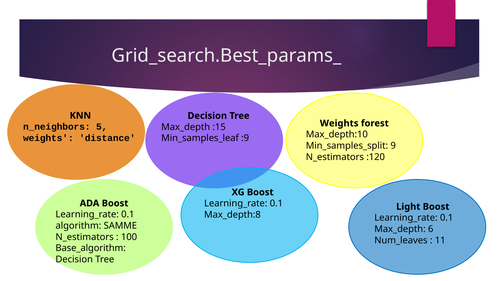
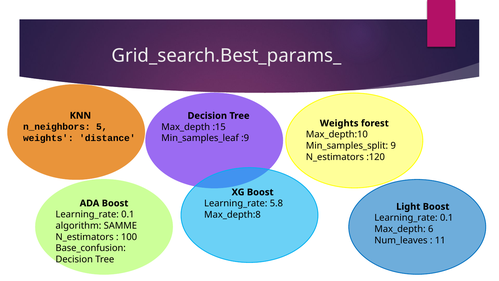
0.1 at (276, 203): 0.1 -> 5.8
Base_algorithm: Base_algorithm -> Base_confusion
